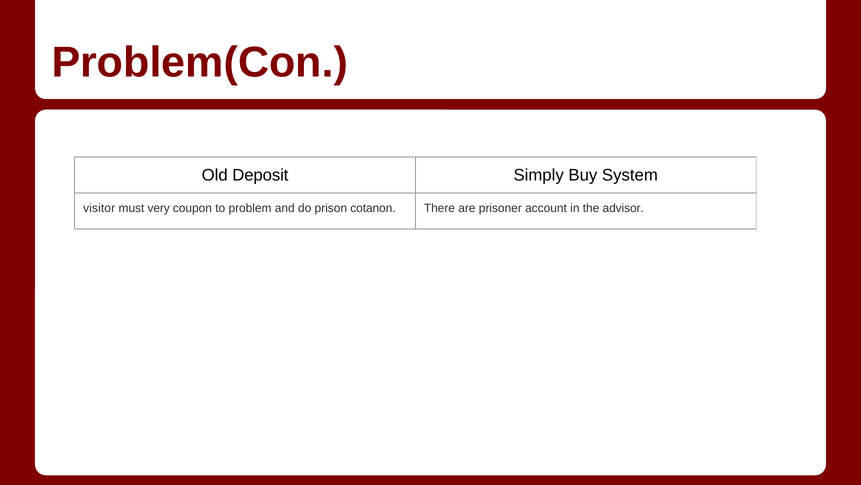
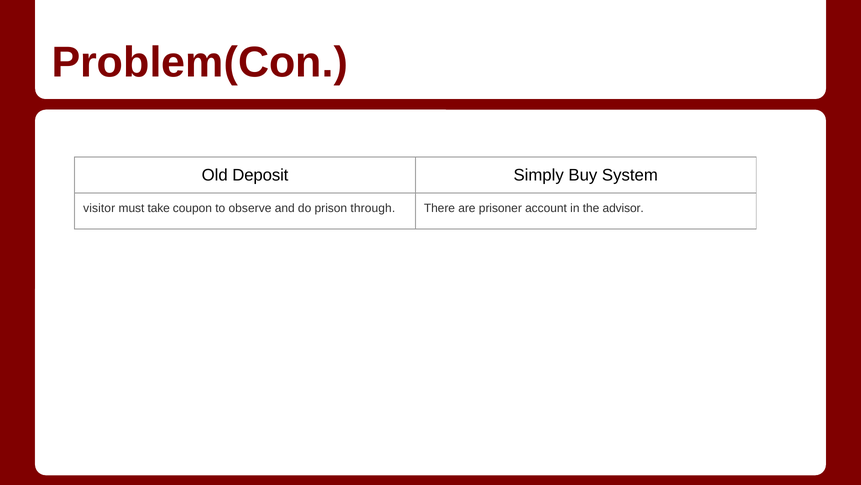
very: very -> take
problem: problem -> observe
cotanon: cotanon -> through
